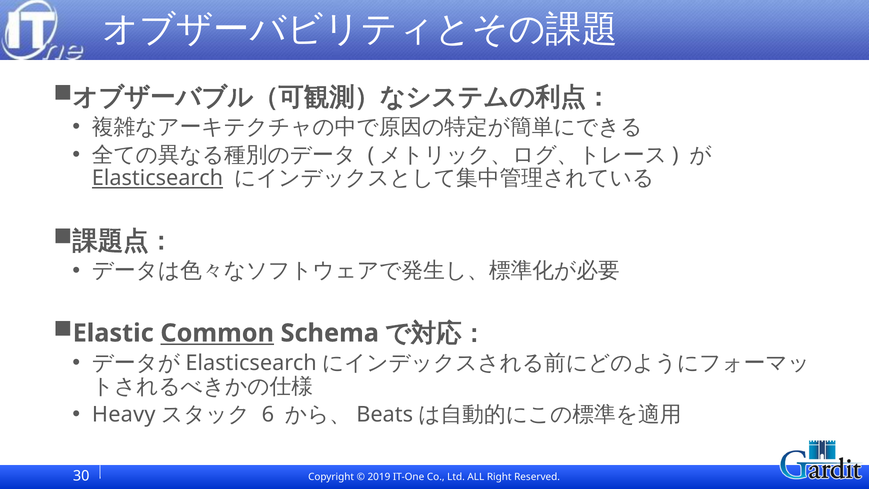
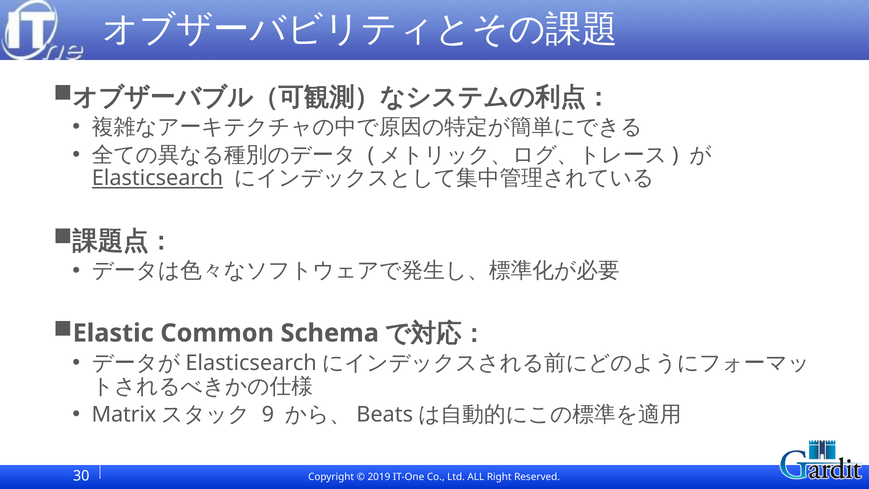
Common underline: present -> none
Heavy: Heavy -> Matrix
6: 6 -> 9
